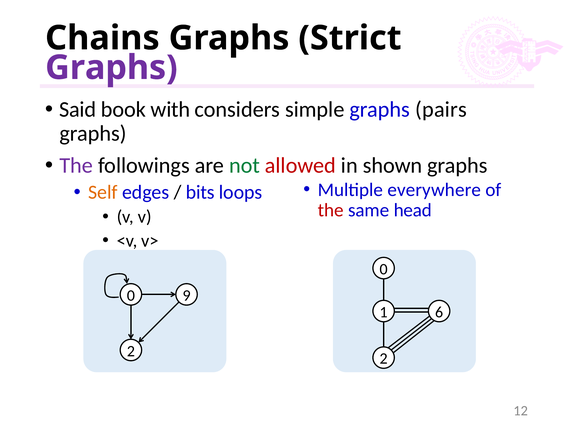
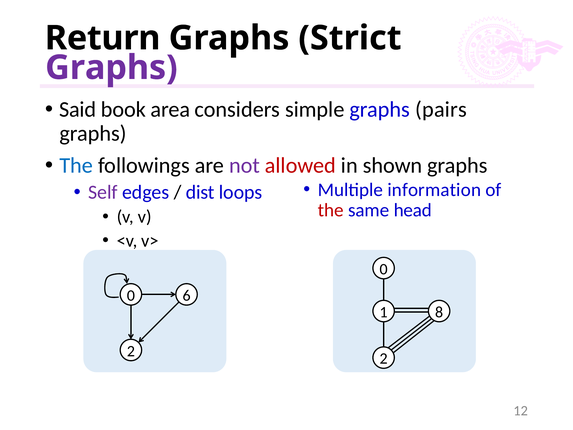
Chains: Chains -> Return
with: with -> area
The at (76, 165) colour: purple -> blue
not colour: green -> purple
everywhere: everywhere -> information
Self colour: orange -> purple
bits: bits -> dist
9: 9 -> 6
6: 6 -> 8
